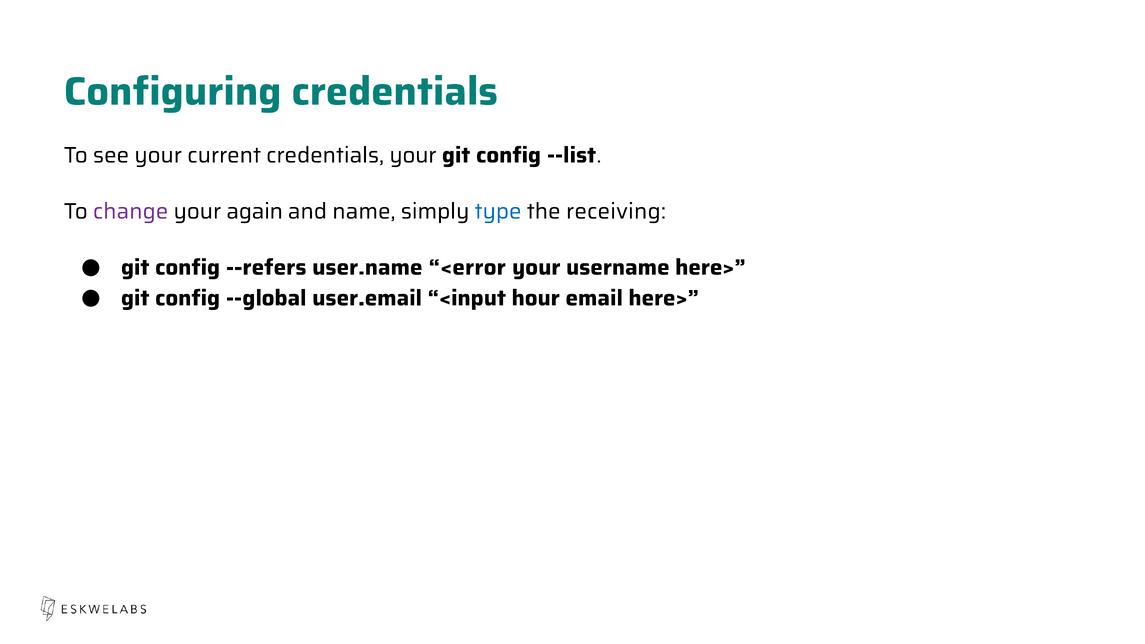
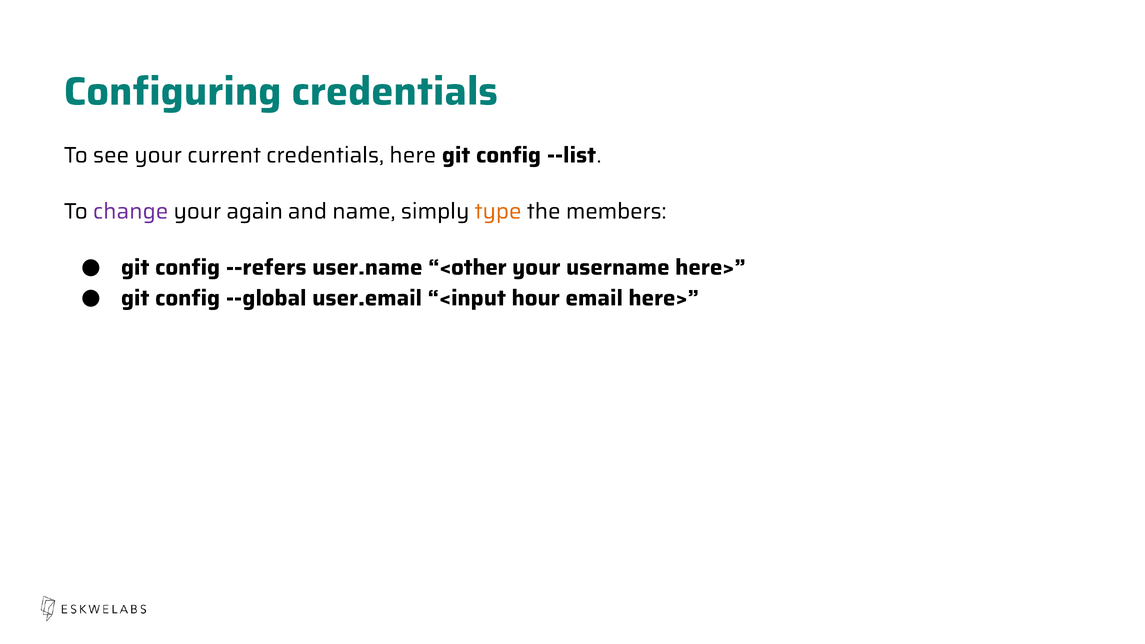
credentials your: your -> here
type colour: blue -> orange
receiving: receiving -> members
<error: <error -> <other
